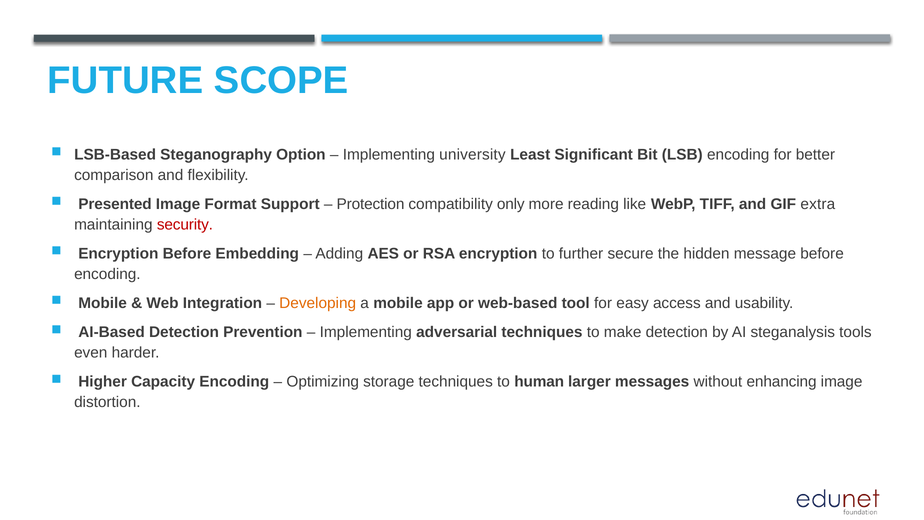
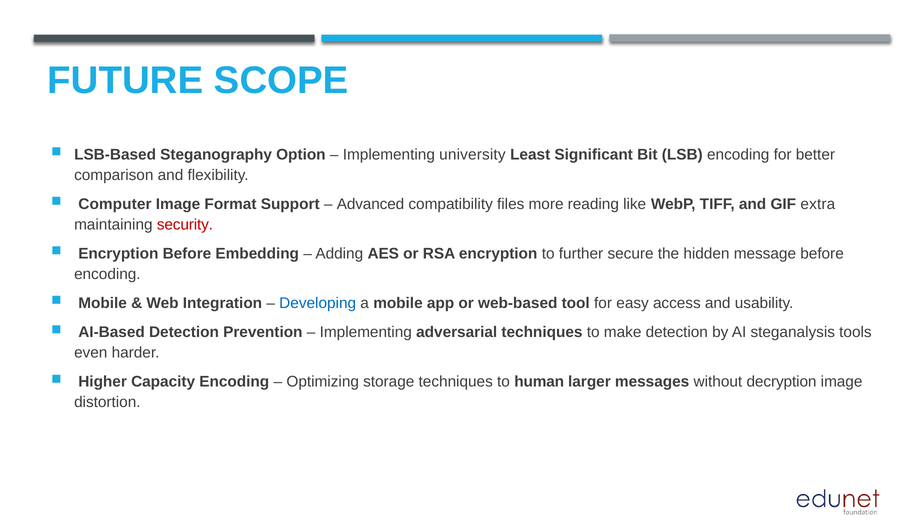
Presented: Presented -> Computer
Protection: Protection -> Advanced
only: only -> files
Developing colour: orange -> blue
enhancing: enhancing -> decryption
